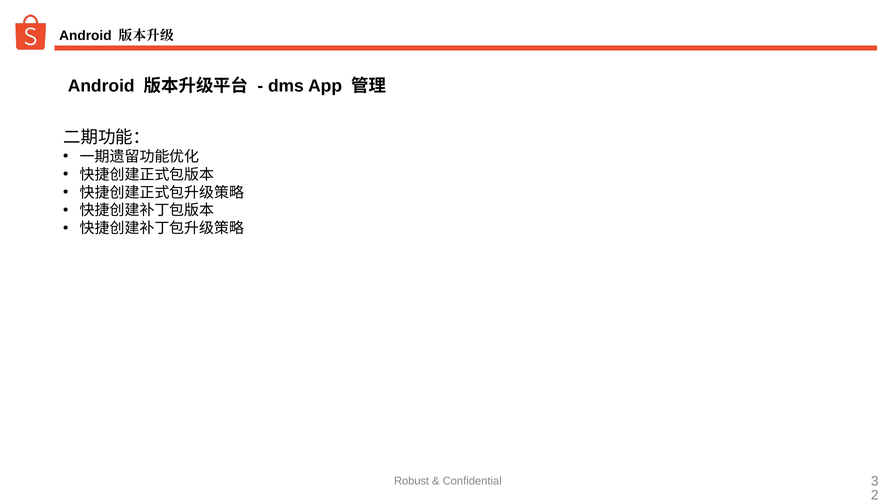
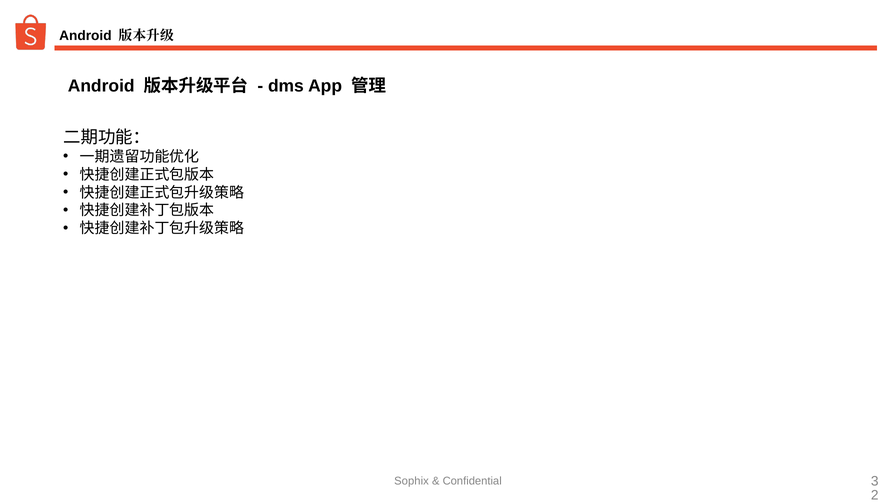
Robust: Robust -> Sophix
